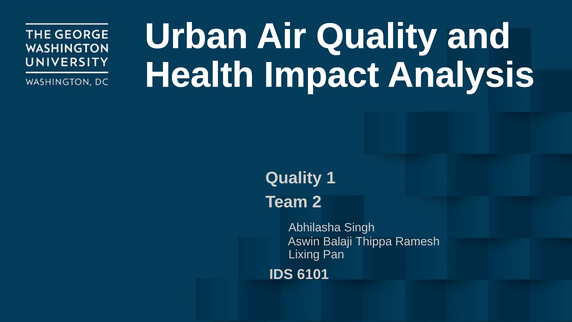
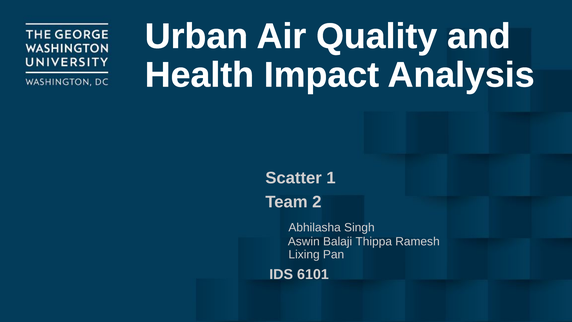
Quality at (294, 178): Quality -> Scatter
